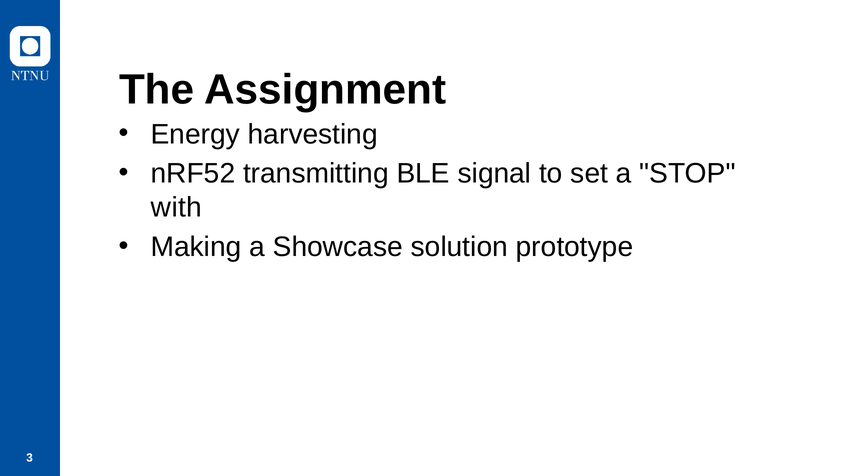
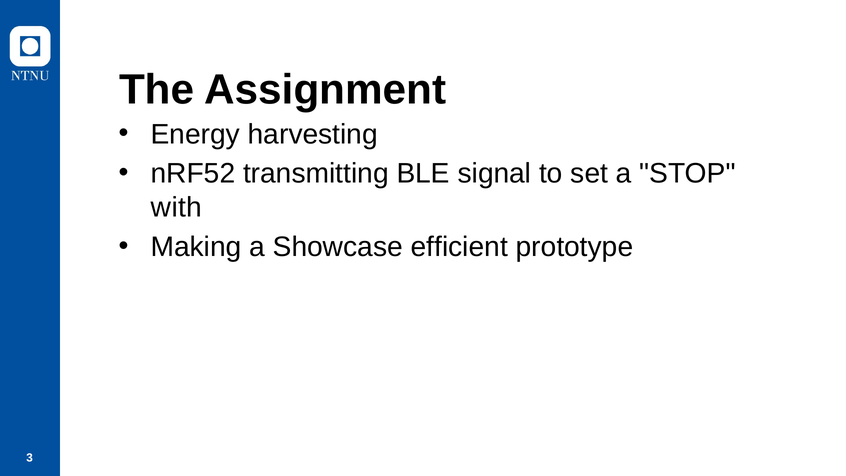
solution: solution -> efficient
